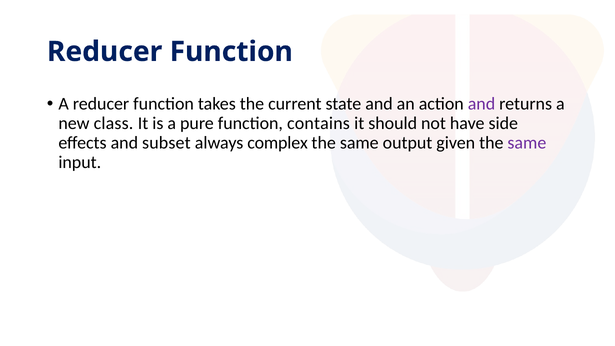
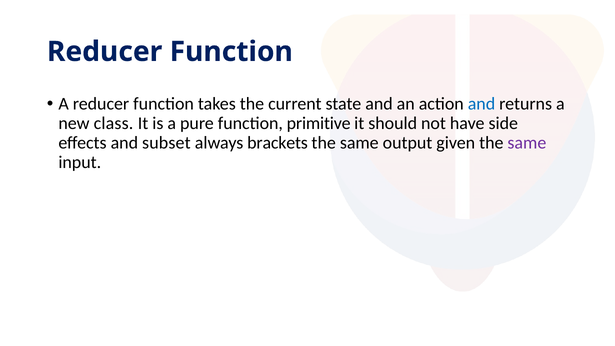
and at (481, 104) colour: purple -> blue
contains: contains -> primitive
complex: complex -> brackets
